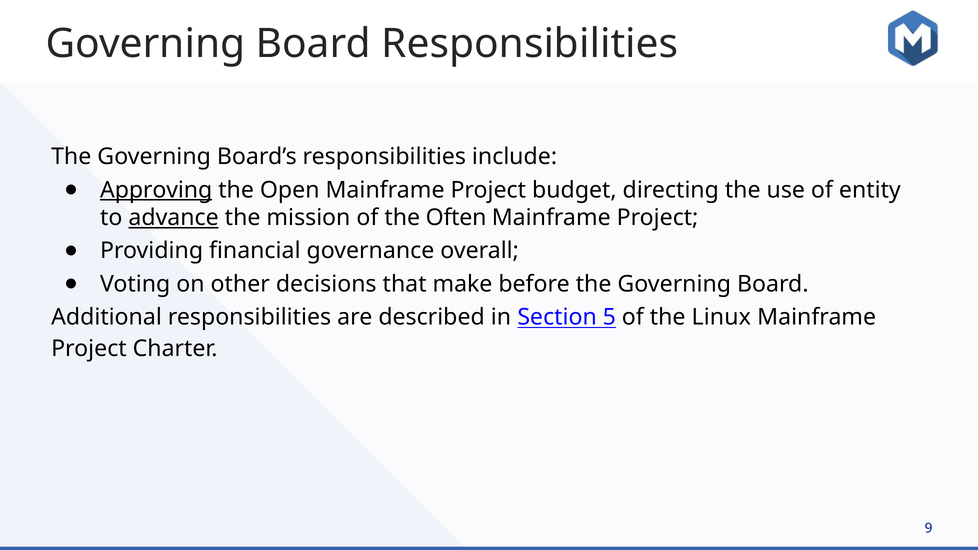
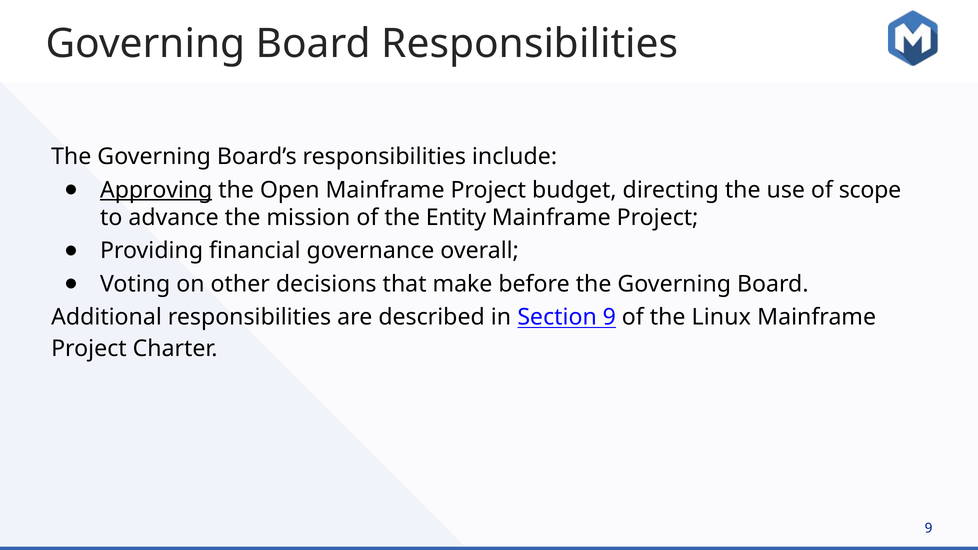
entity: entity -> scope
advance underline: present -> none
Often: Often -> Entity
Section 5: 5 -> 9
